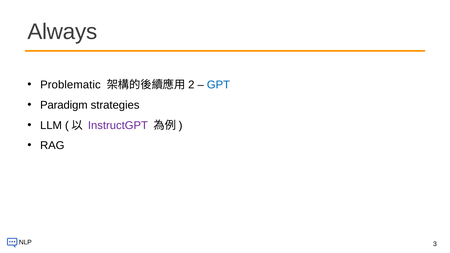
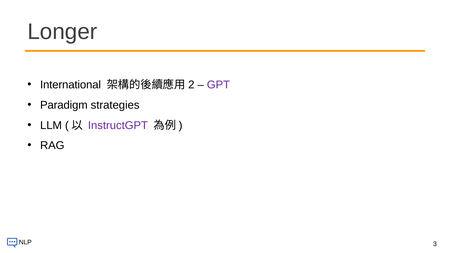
Always: Always -> Longer
Problematic: Problematic -> International
GPT colour: blue -> purple
